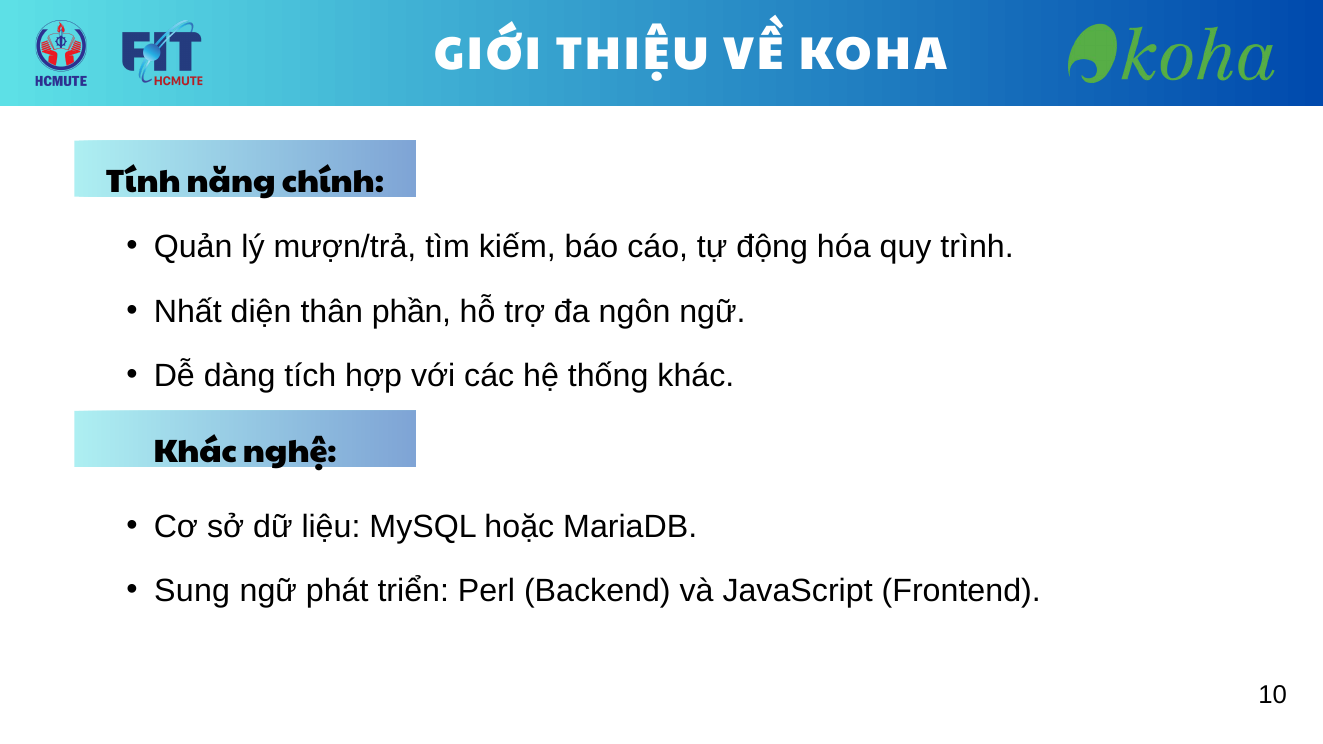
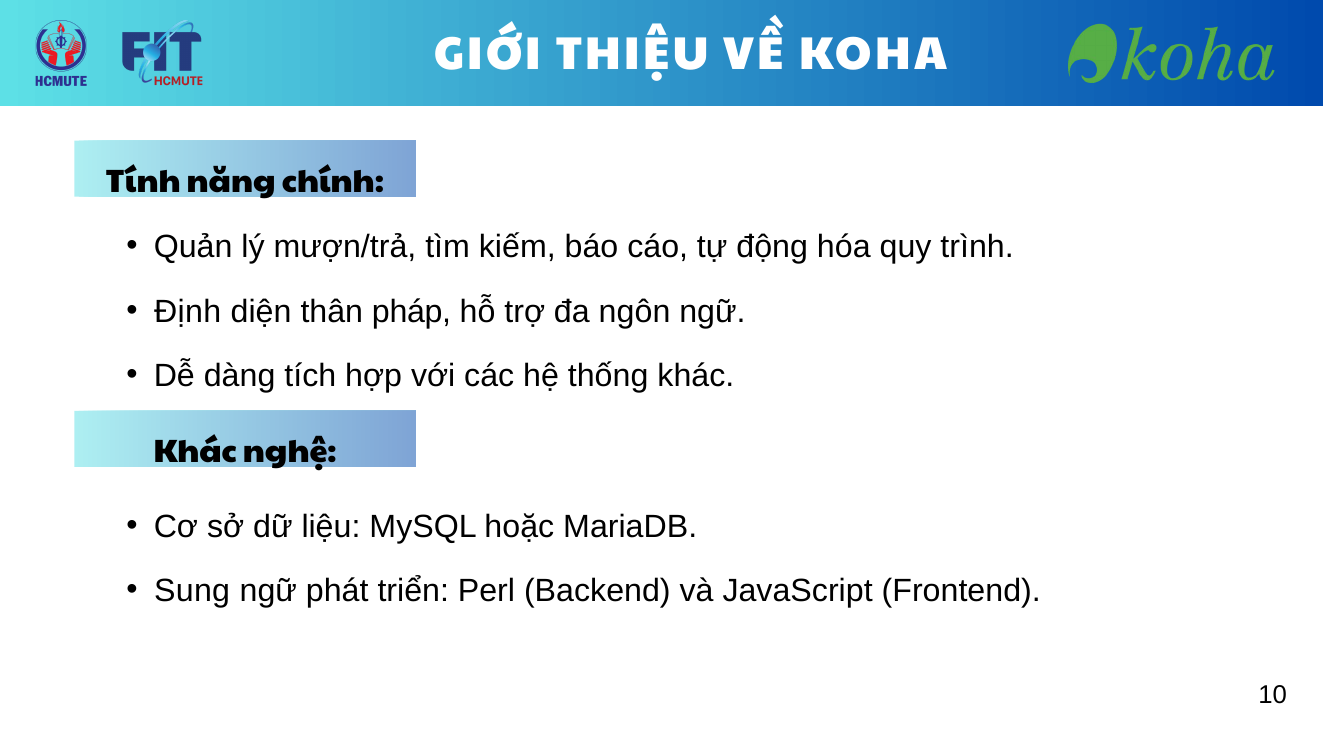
Nhất: Nhất -> Định
phần: phần -> pháp
